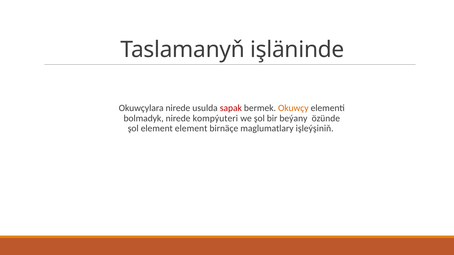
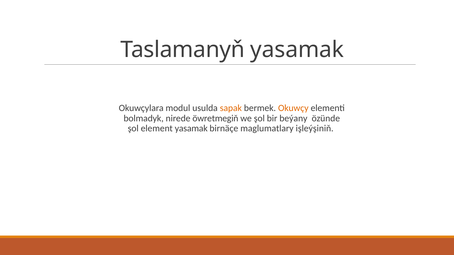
Taslamanyň işläninde: işläninde -> yasamak
Okuwçylara nirede: nirede -> modul
sapak colour: red -> orange
kompýuteri: kompýuteri -> öwretmegiň
element element: element -> yasamak
